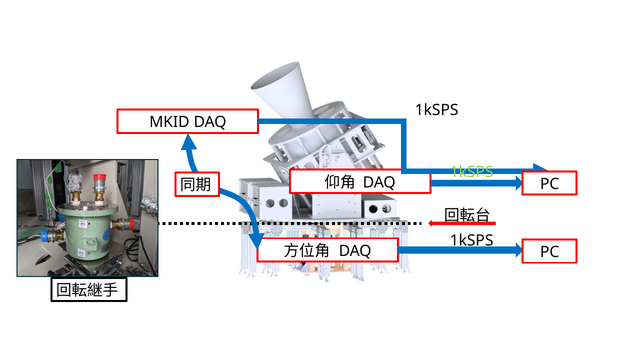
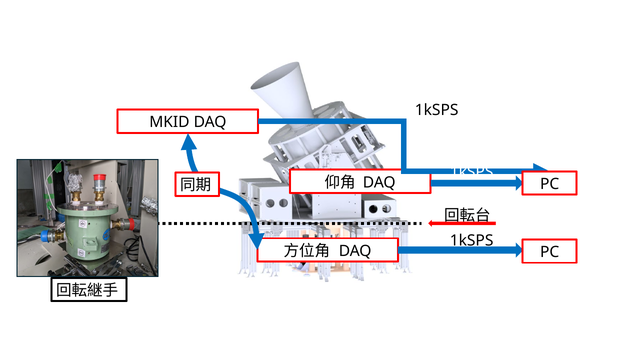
1kSPS at (472, 172) colour: light green -> white
